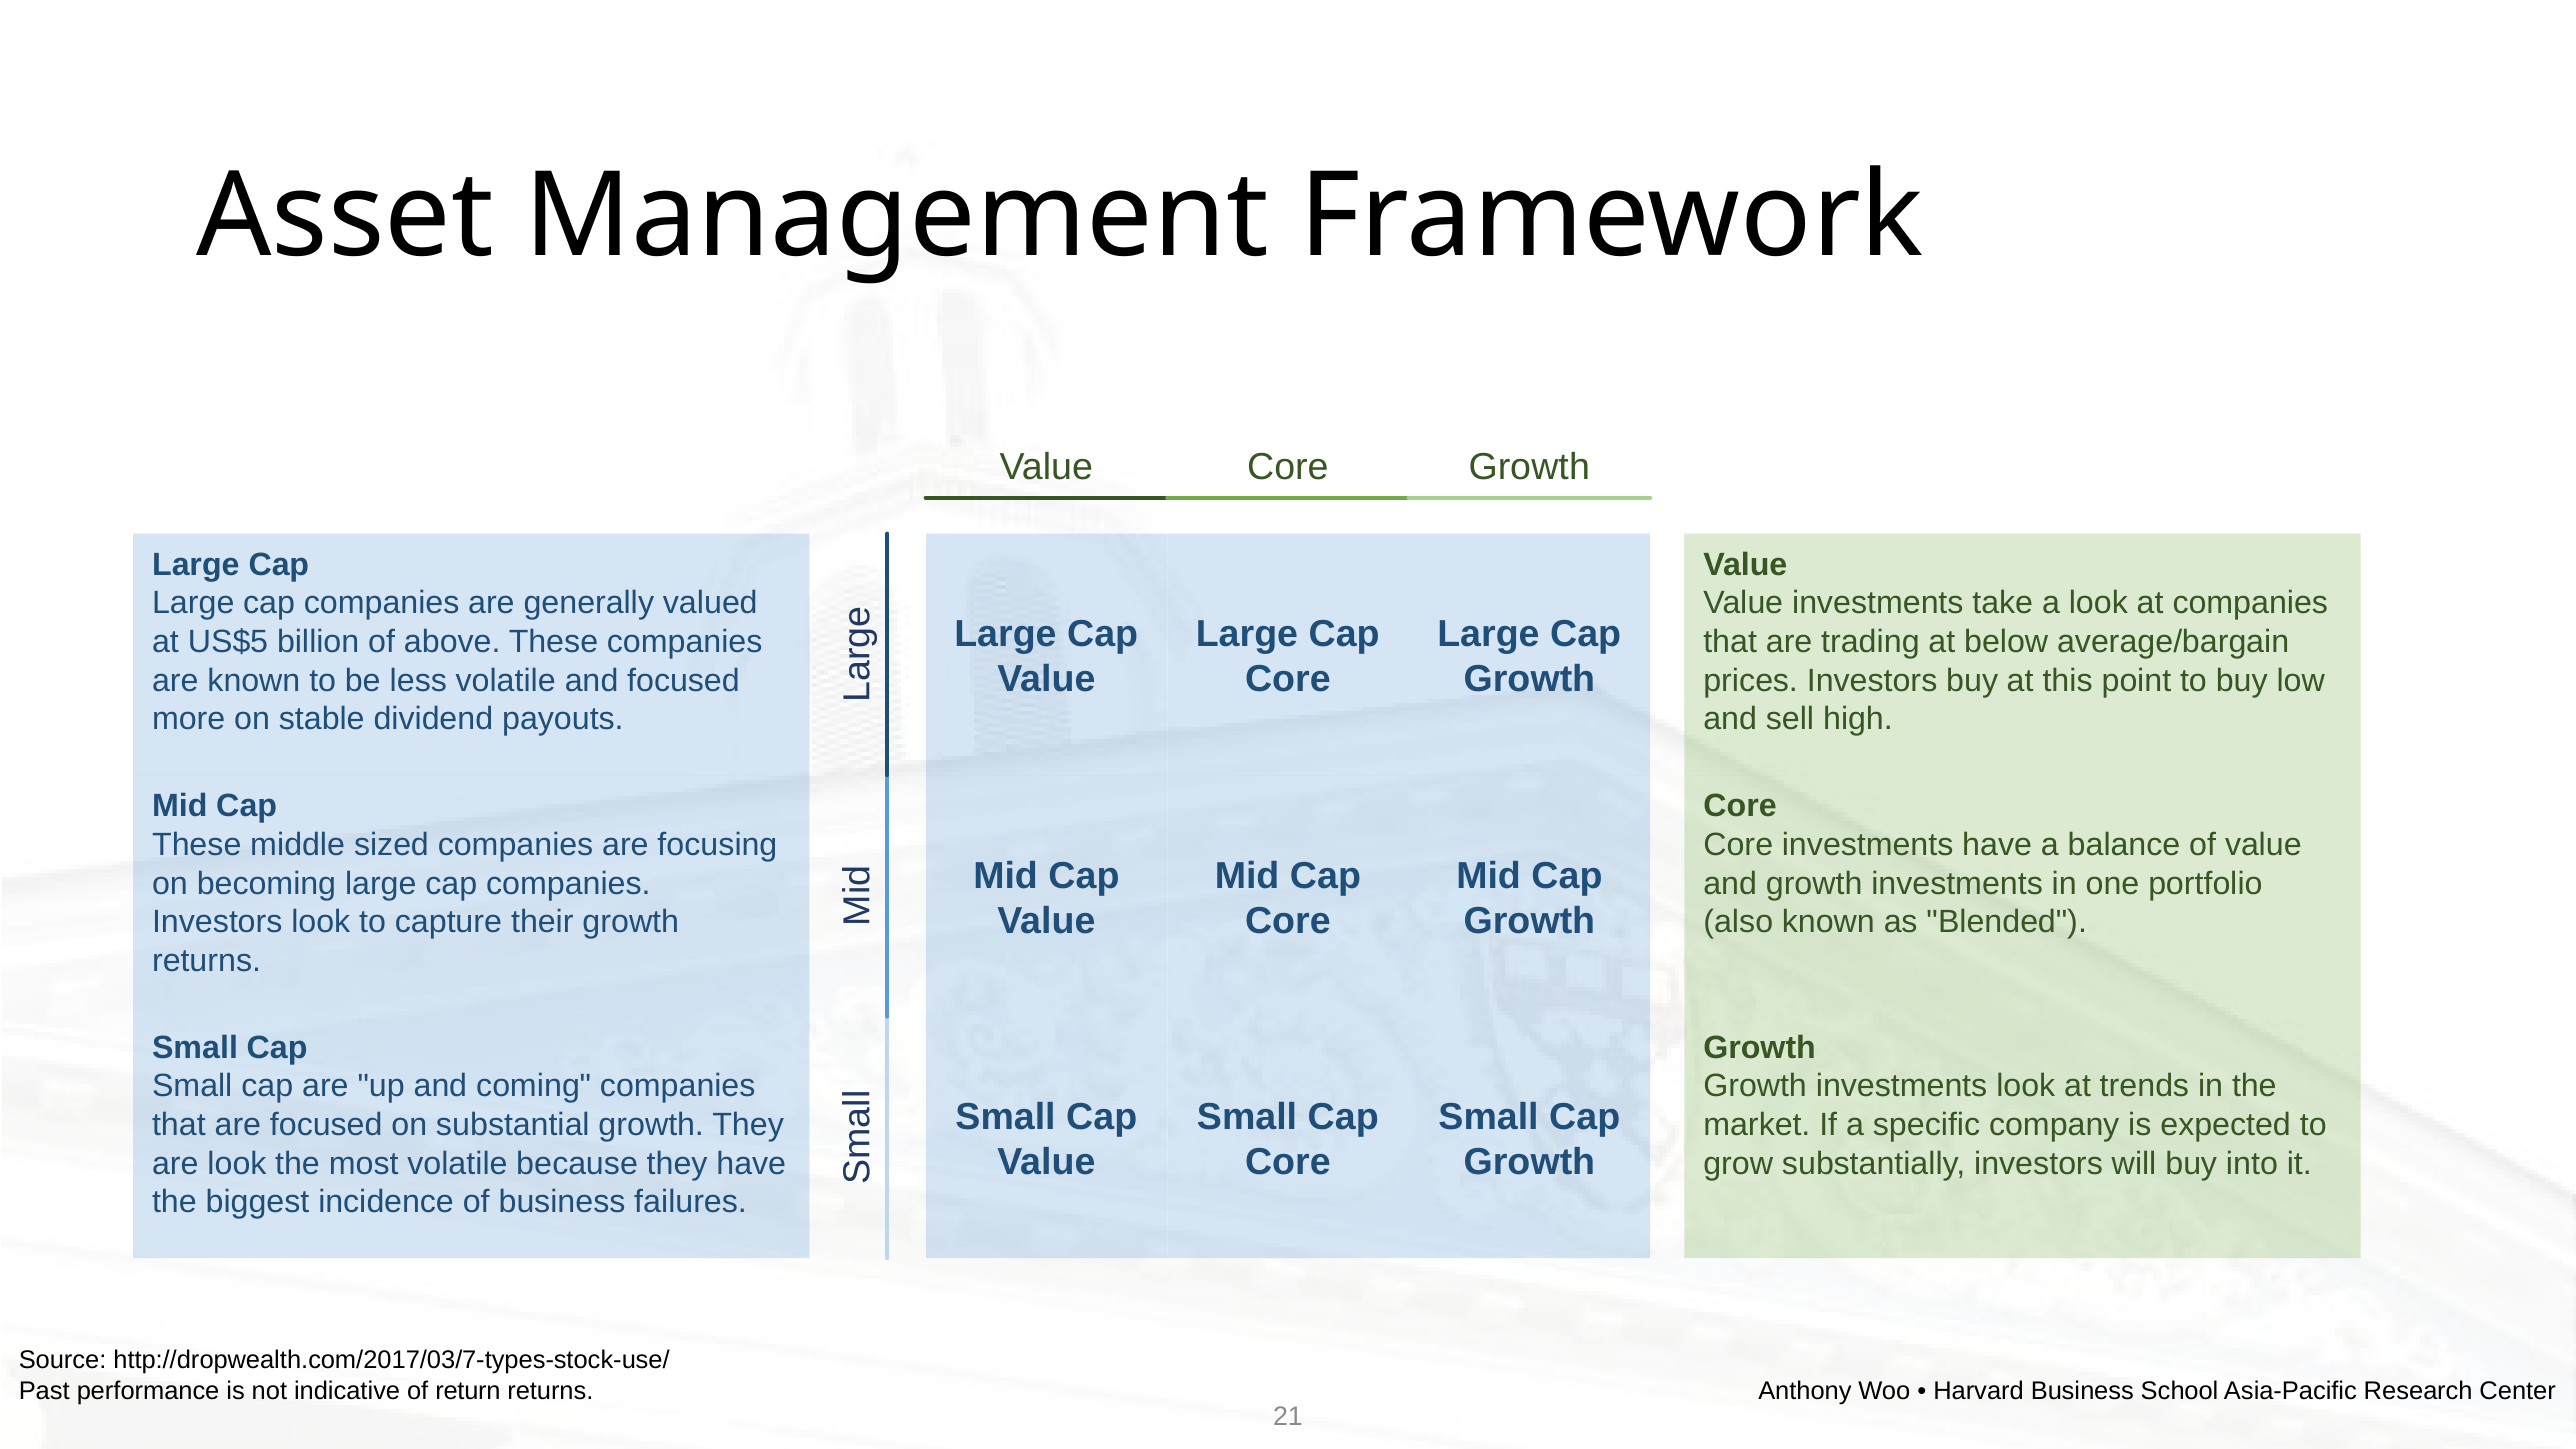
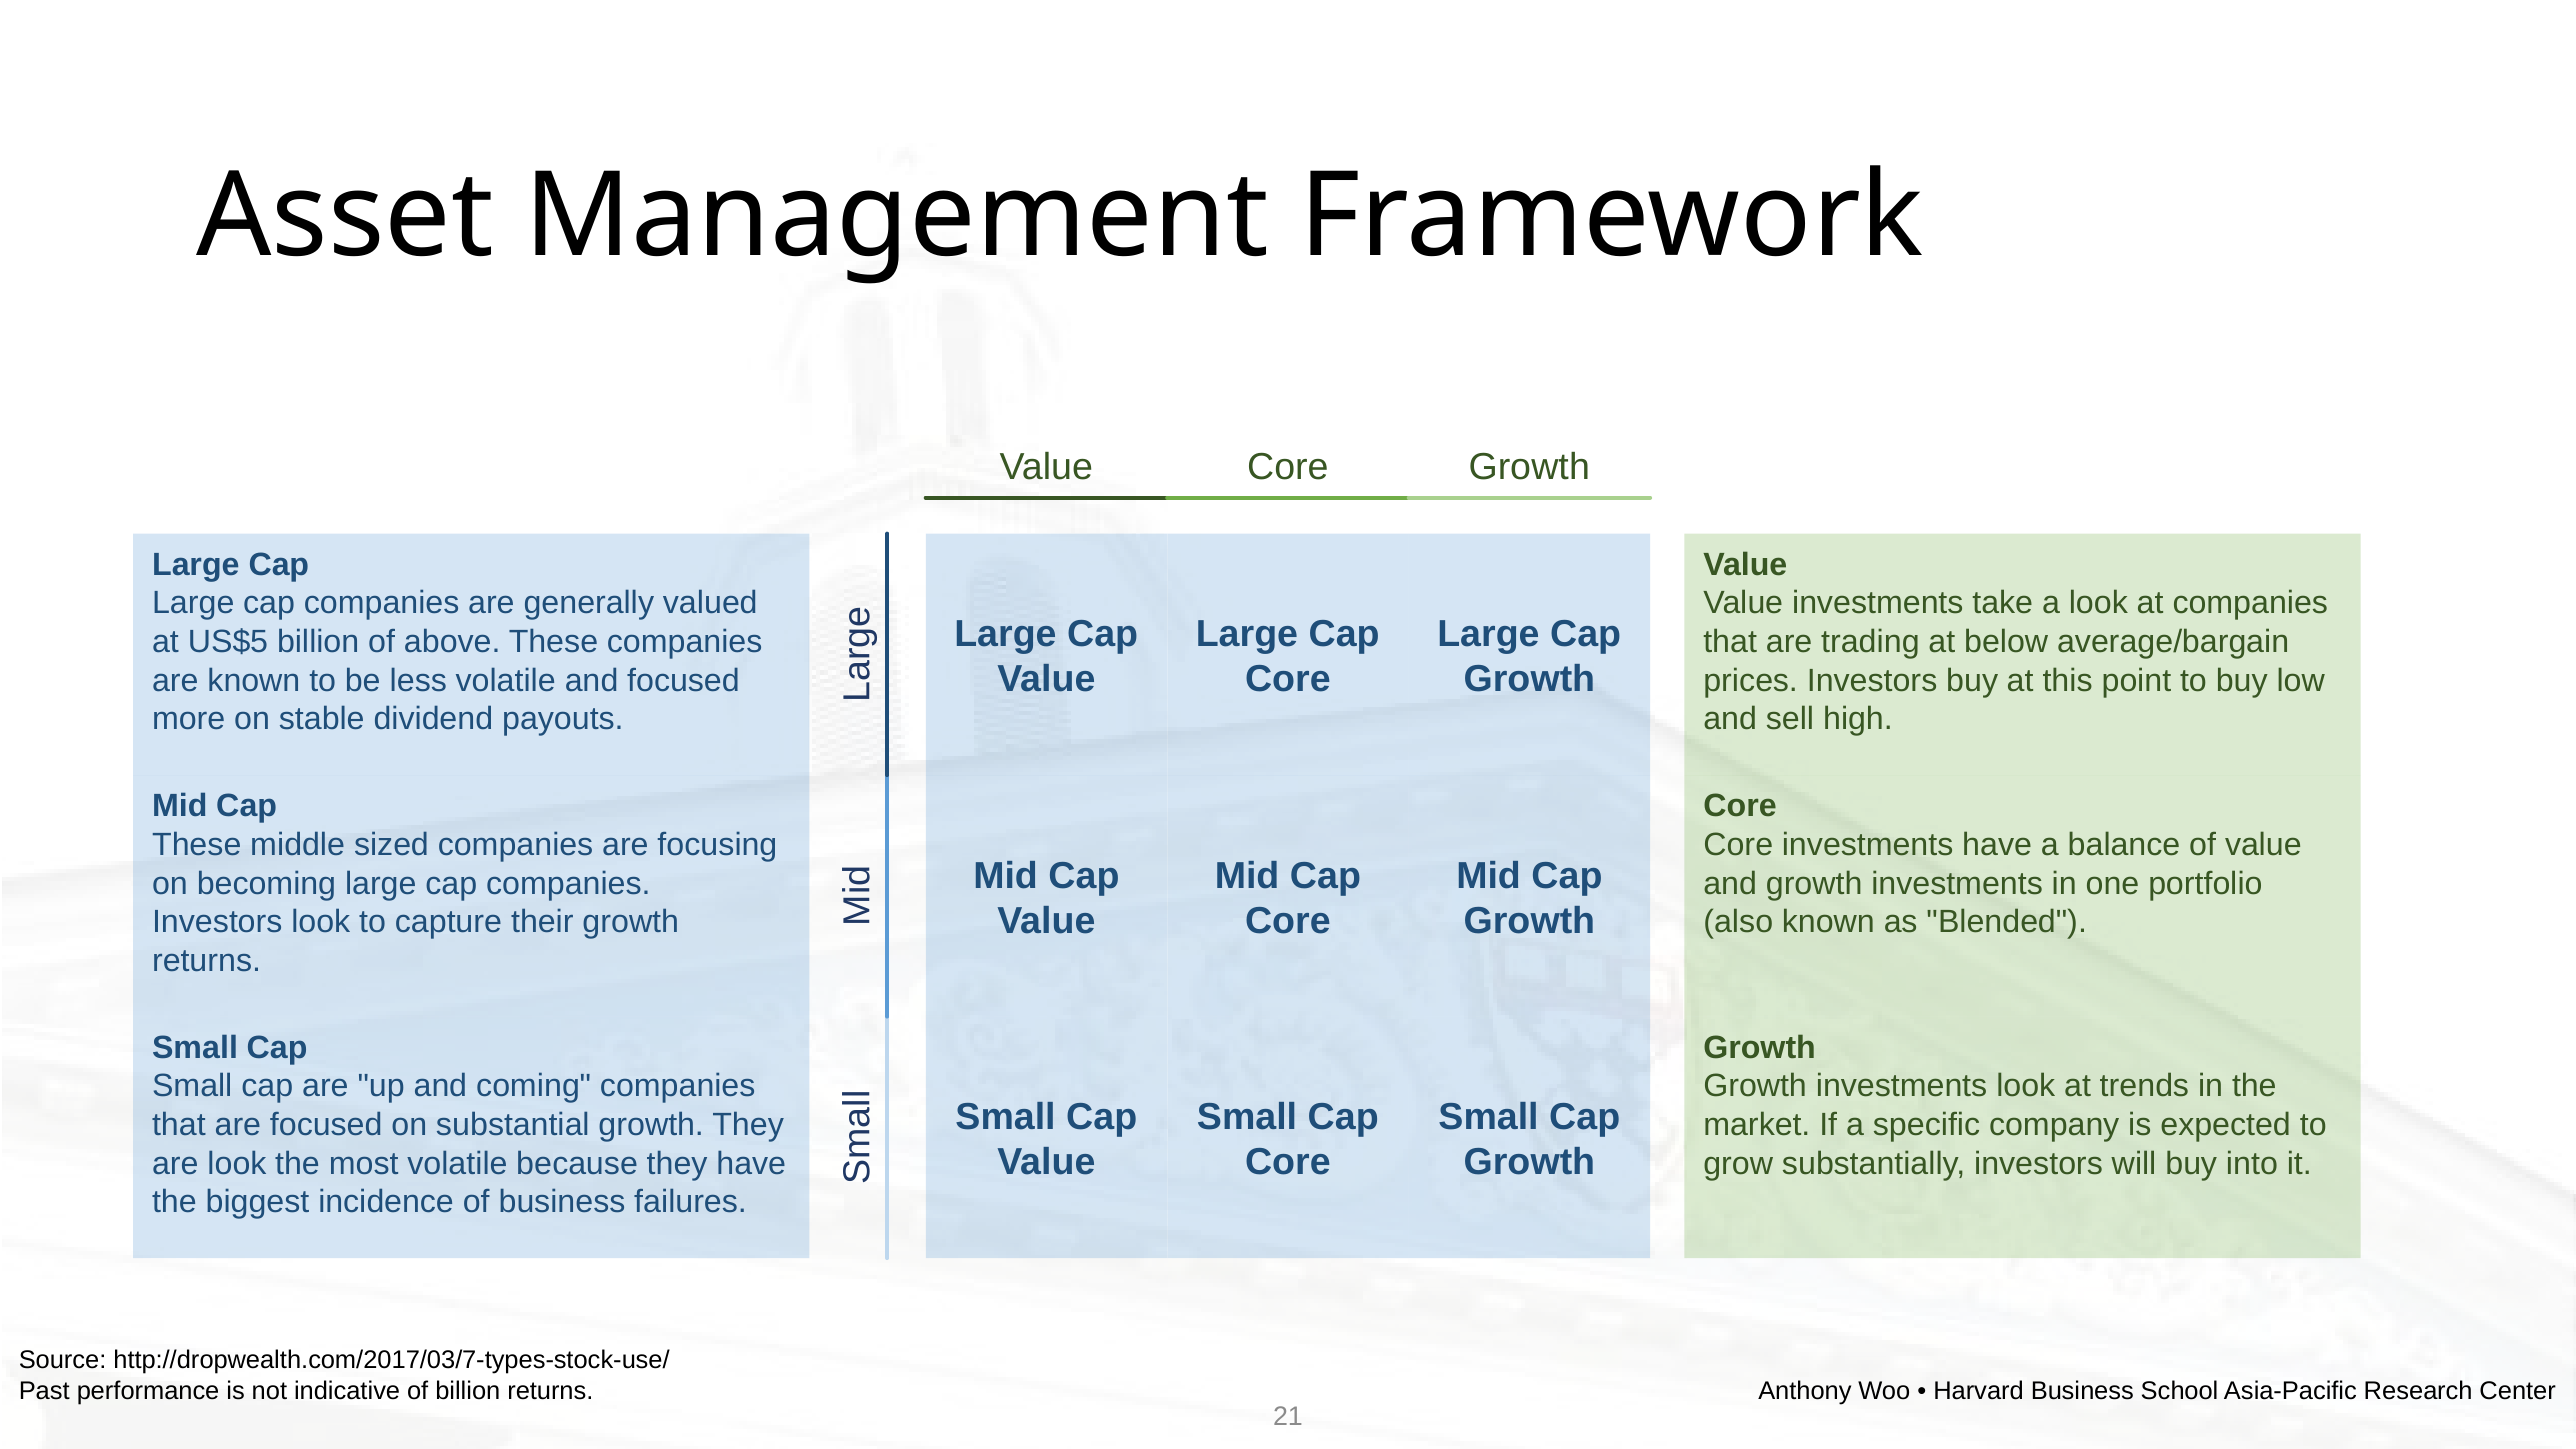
of return: return -> billion
